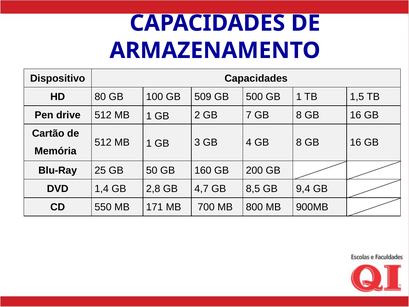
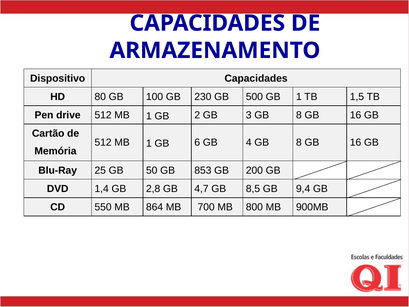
509: 509 -> 230
7: 7 -> 3
3: 3 -> 6
160: 160 -> 853
171: 171 -> 864
